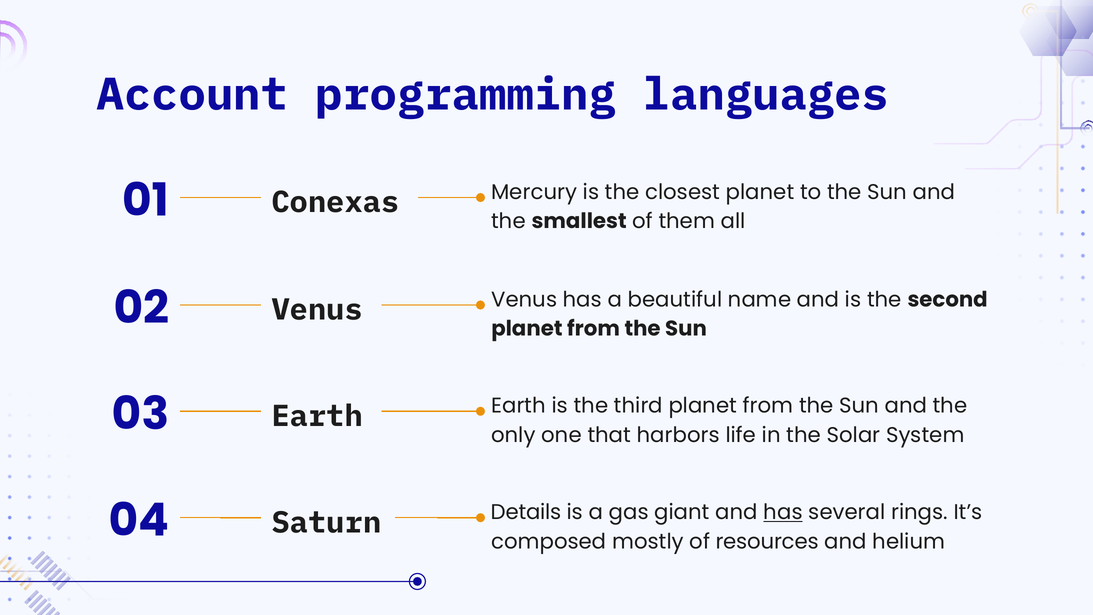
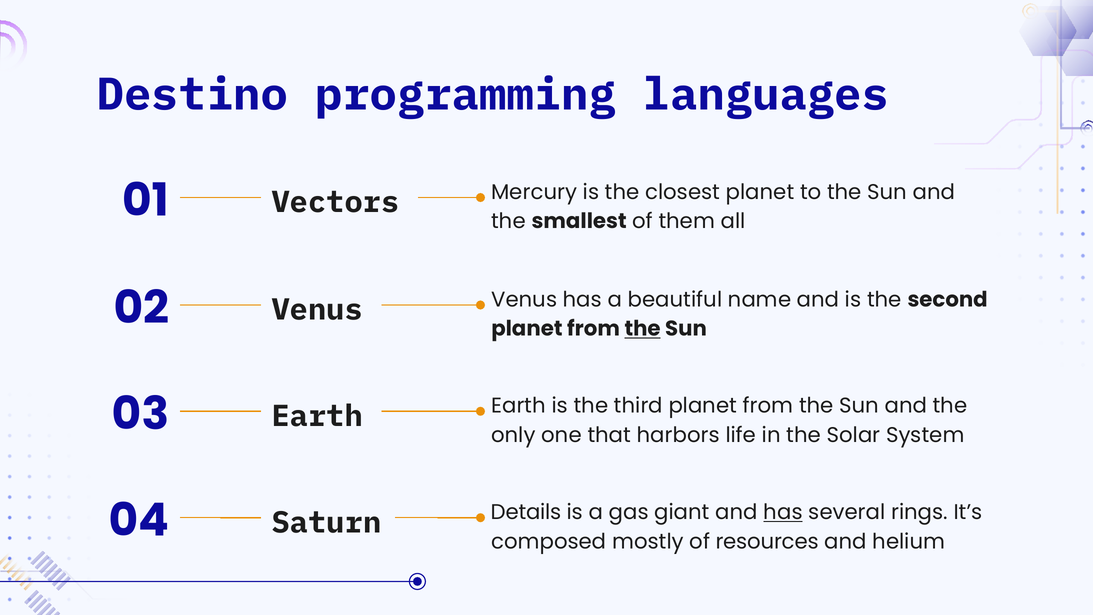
Account: Account -> Destino
Conexas: Conexas -> Vectors
the at (643, 329) underline: none -> present
